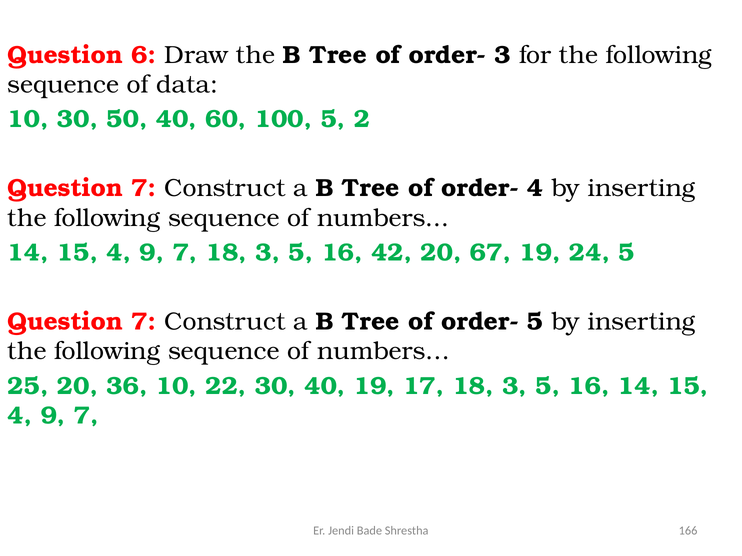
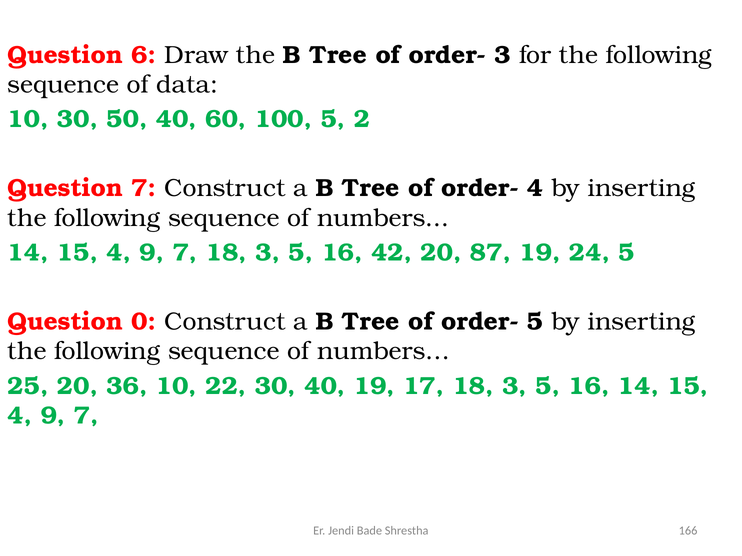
67: 67 -> 87
7 at (144, 322): 7 -> 0
